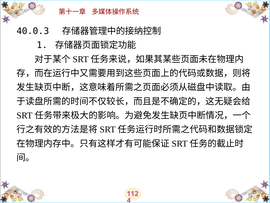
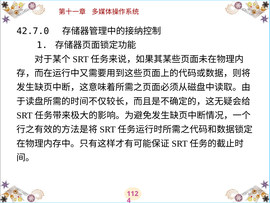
40.0.3: 40.0.3 -> 42.7.0
